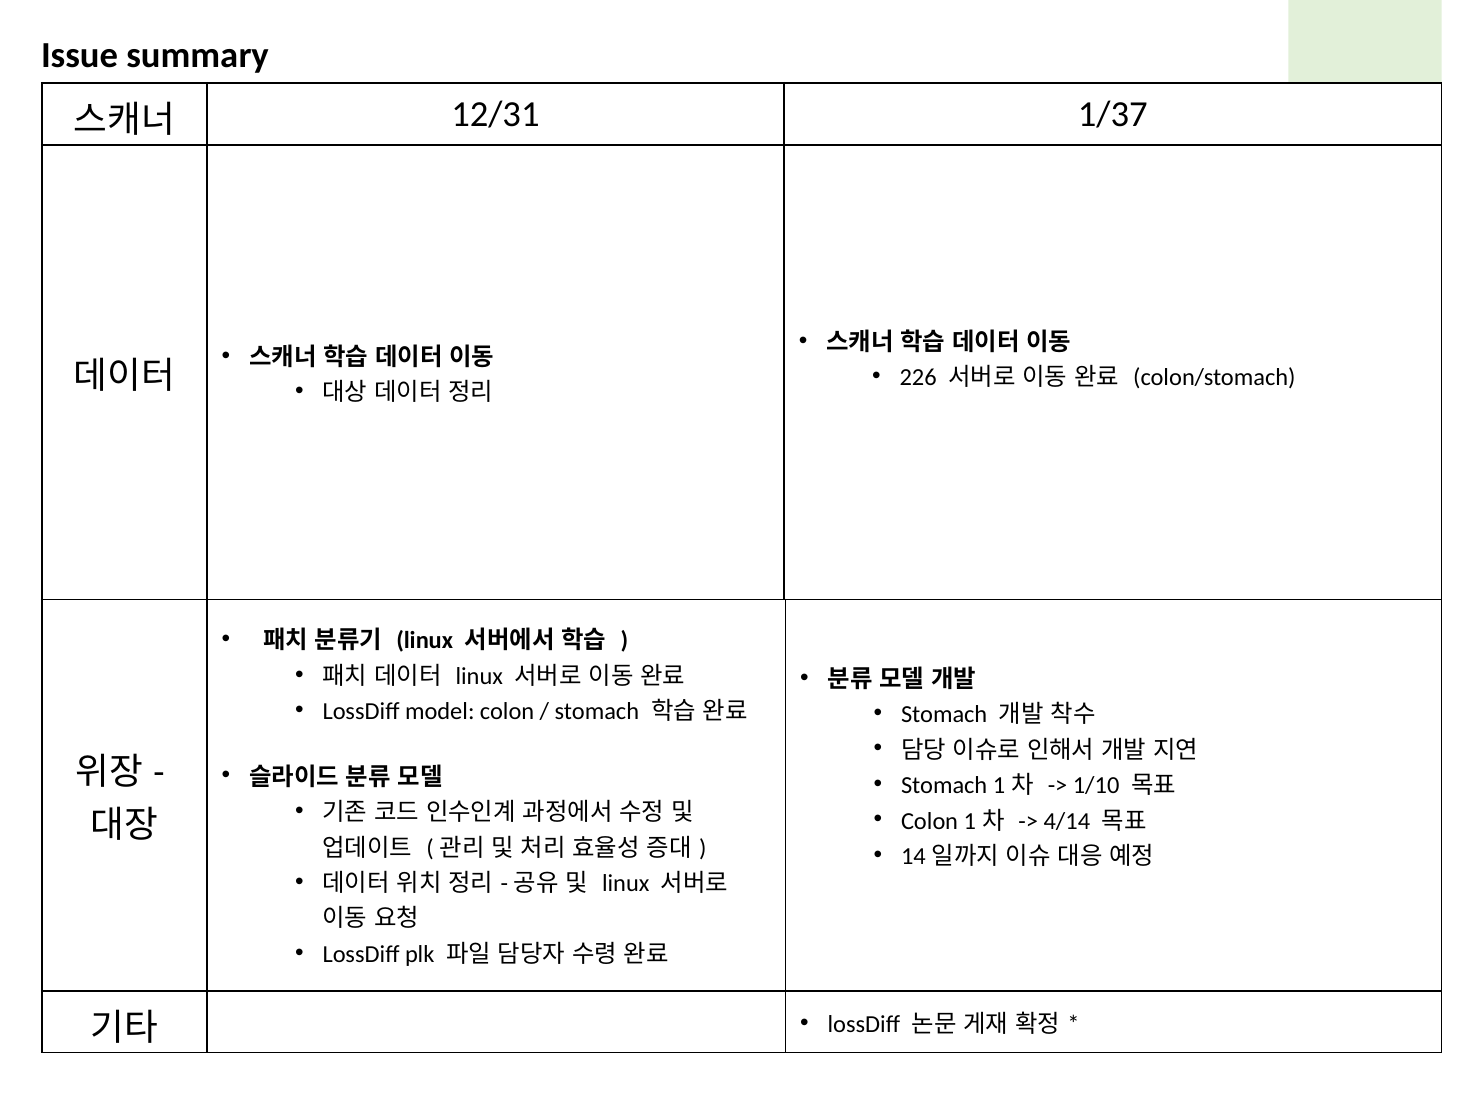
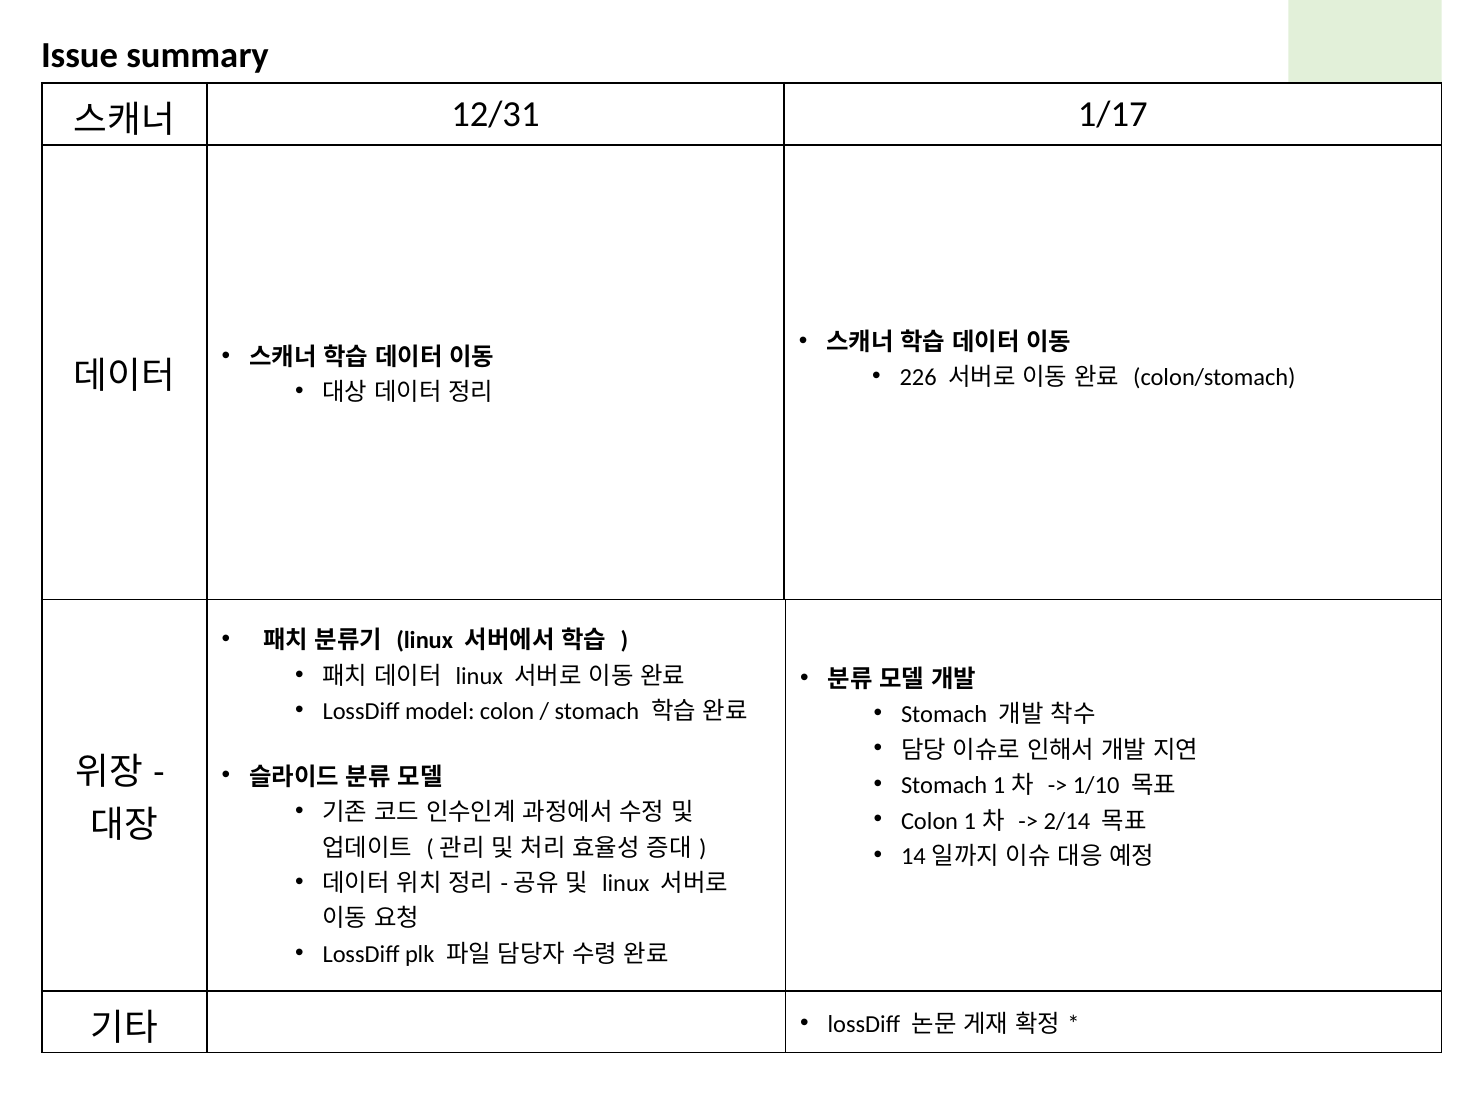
1/37: 1/37 -> 1/17
4/14: 4/14 -> 2/14
